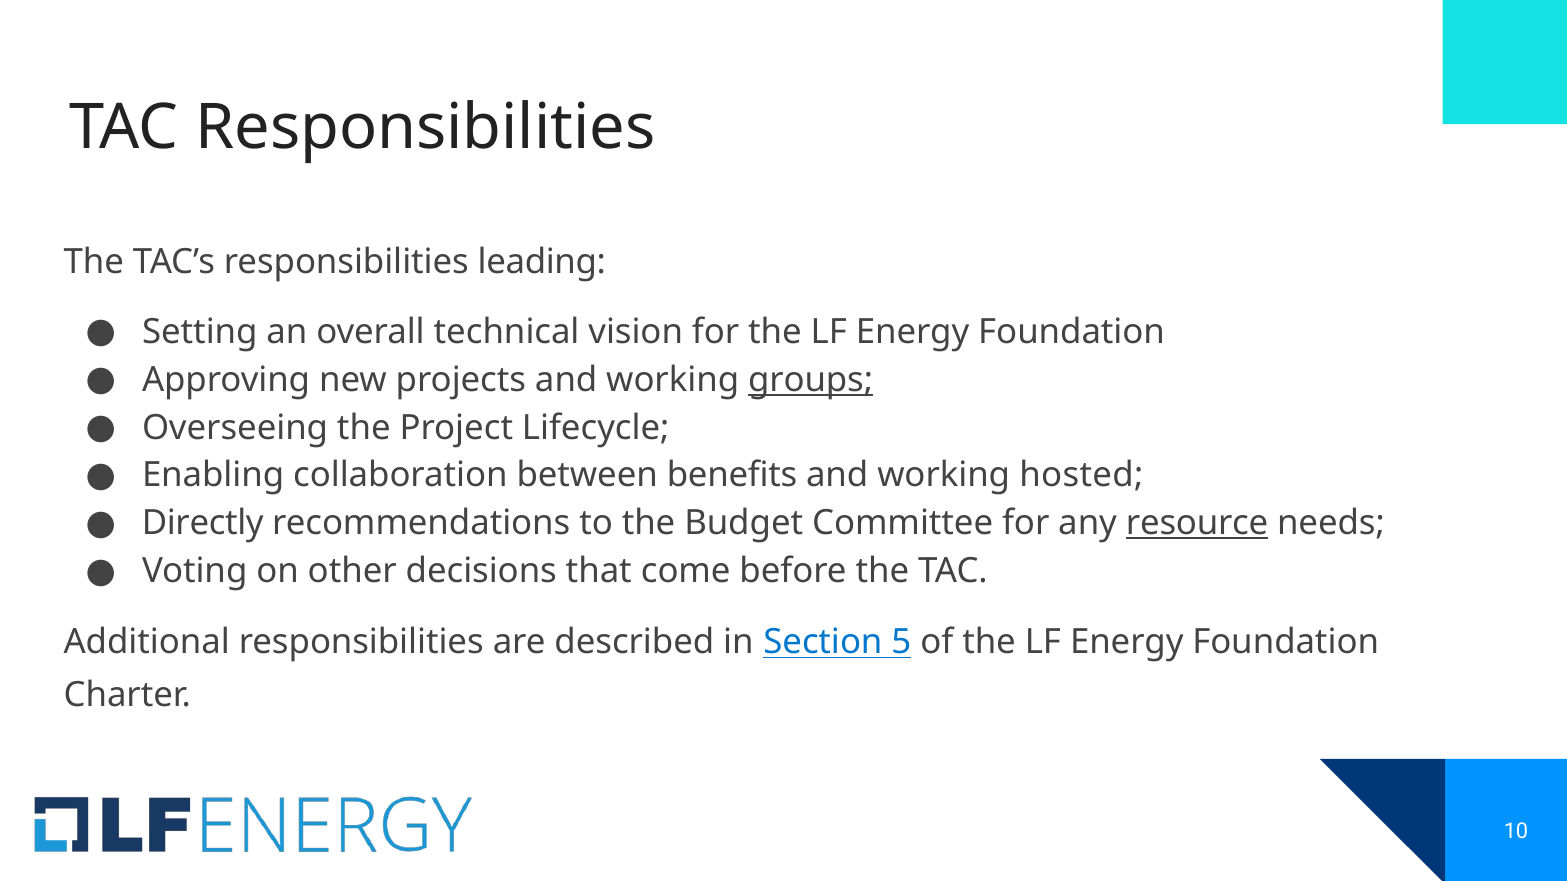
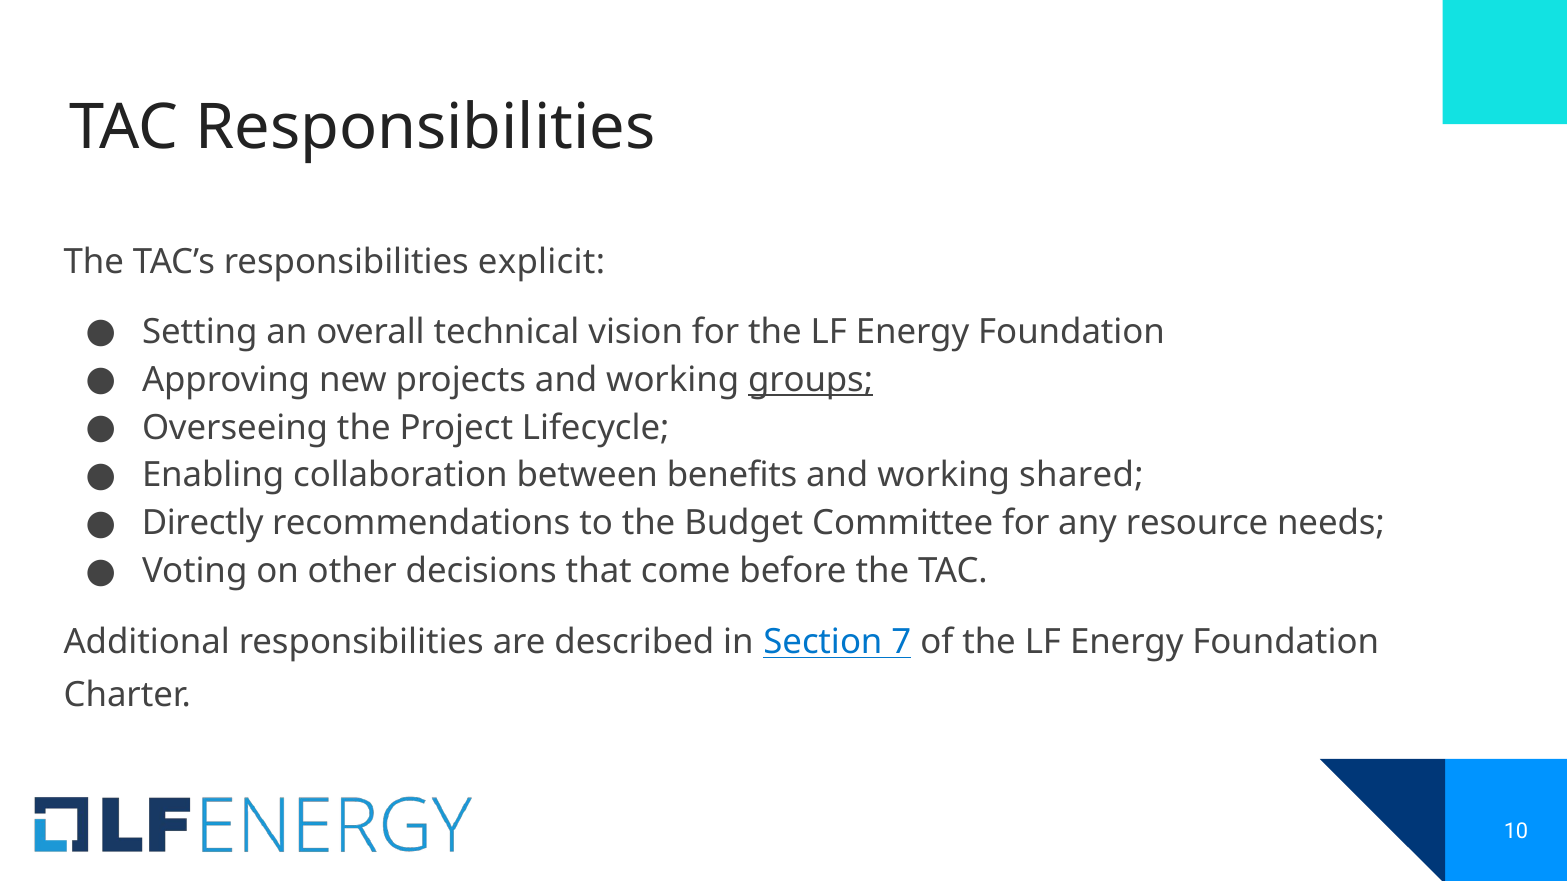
leading: leading -> explicit
hosted: hosted -> shared
resource underline: present -> none
5: 5 -> 7
